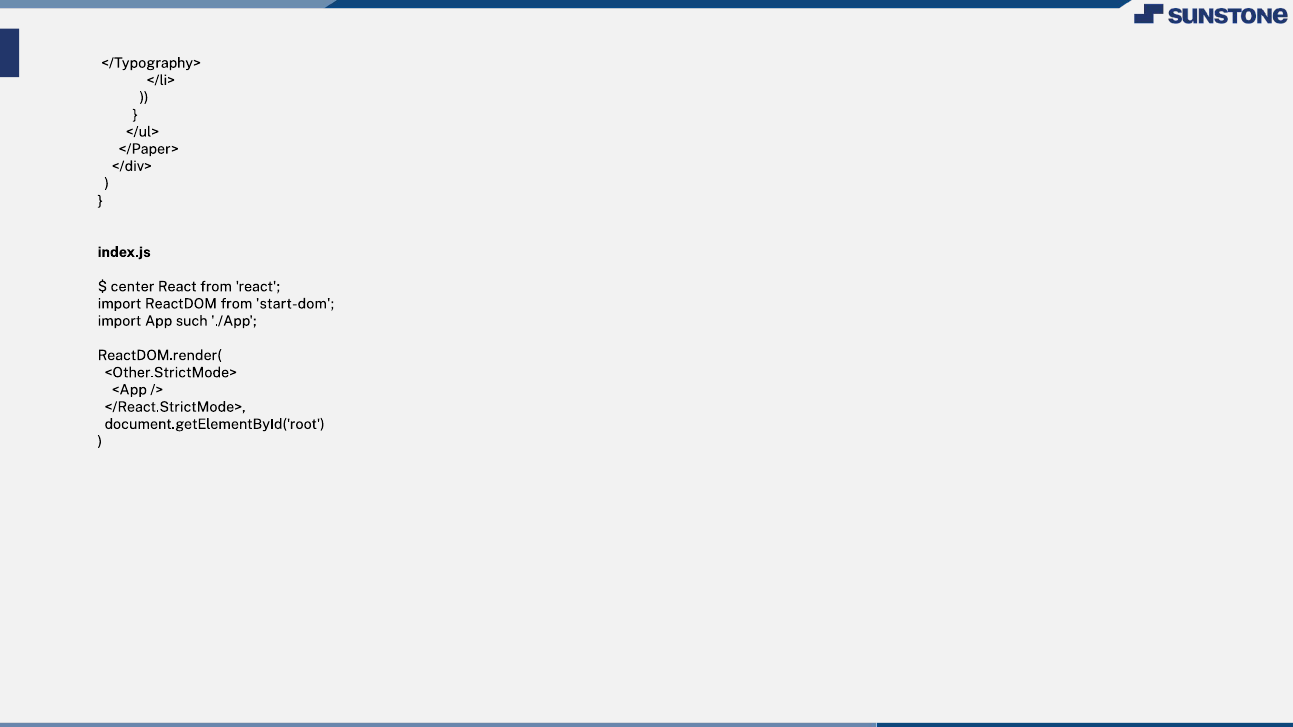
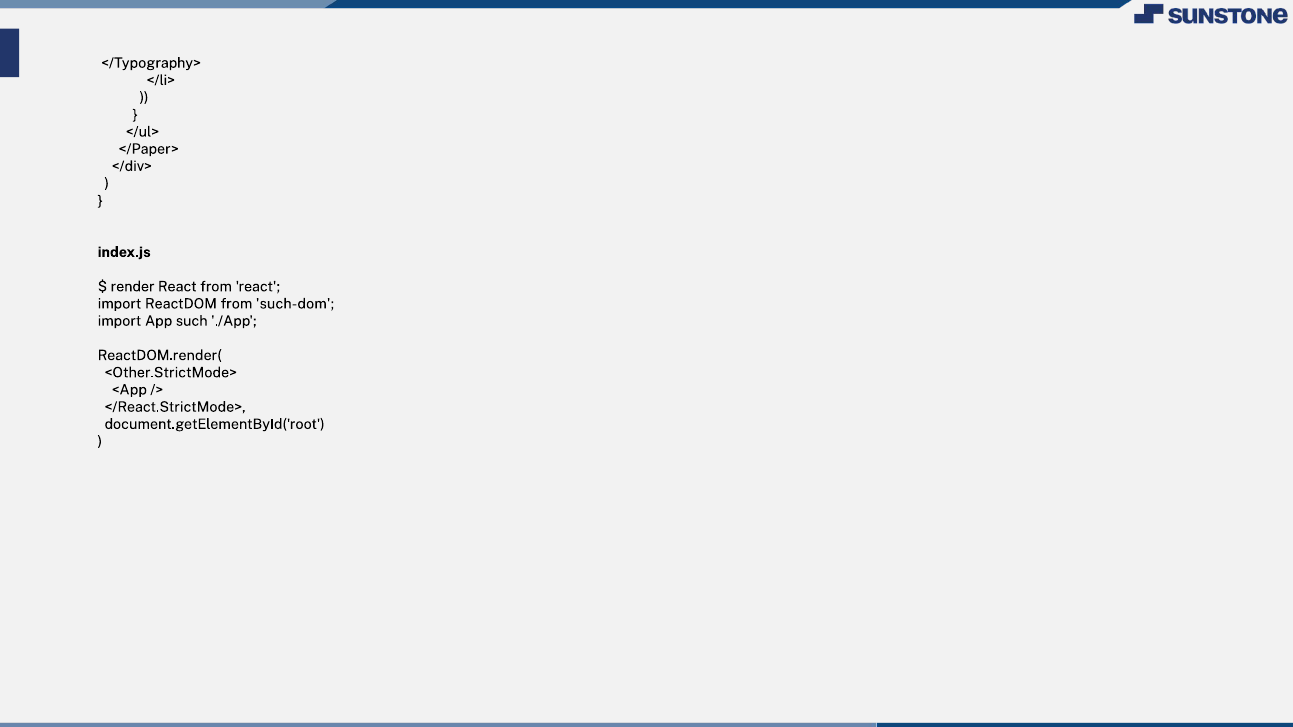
center: center -> render
start-dom: start-dom -> such-dom
